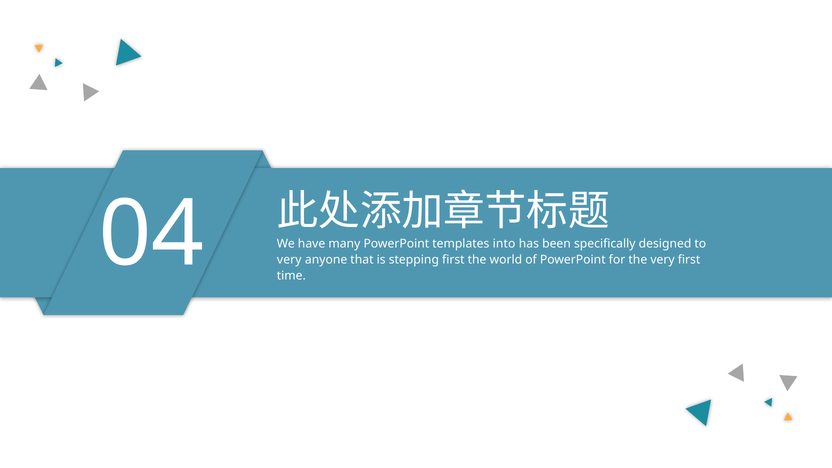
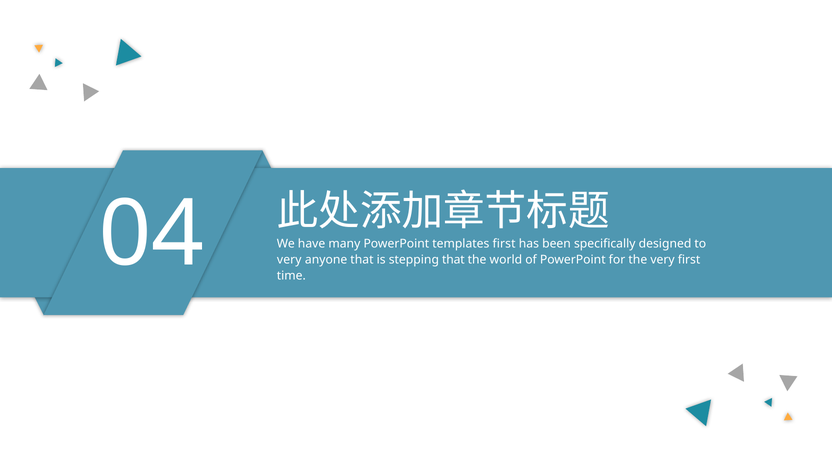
templates into: into -> first
stepping first: first -> that
